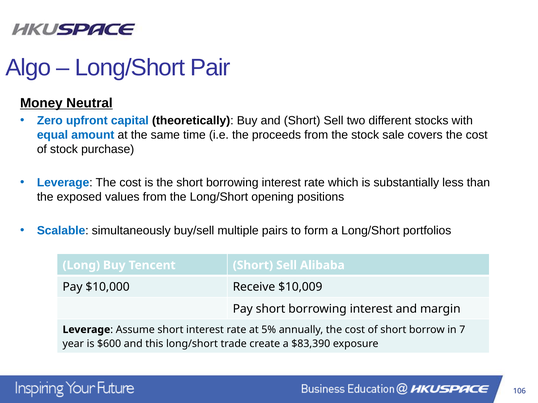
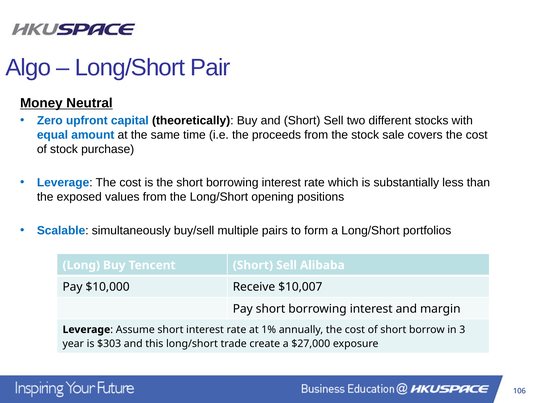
$10,009: $10,009 -> $10,007
5%: 5% -> 1%
7: 7 -> 3
$600: $600 -> $303
$83,390: $83,390 -> $27,000
